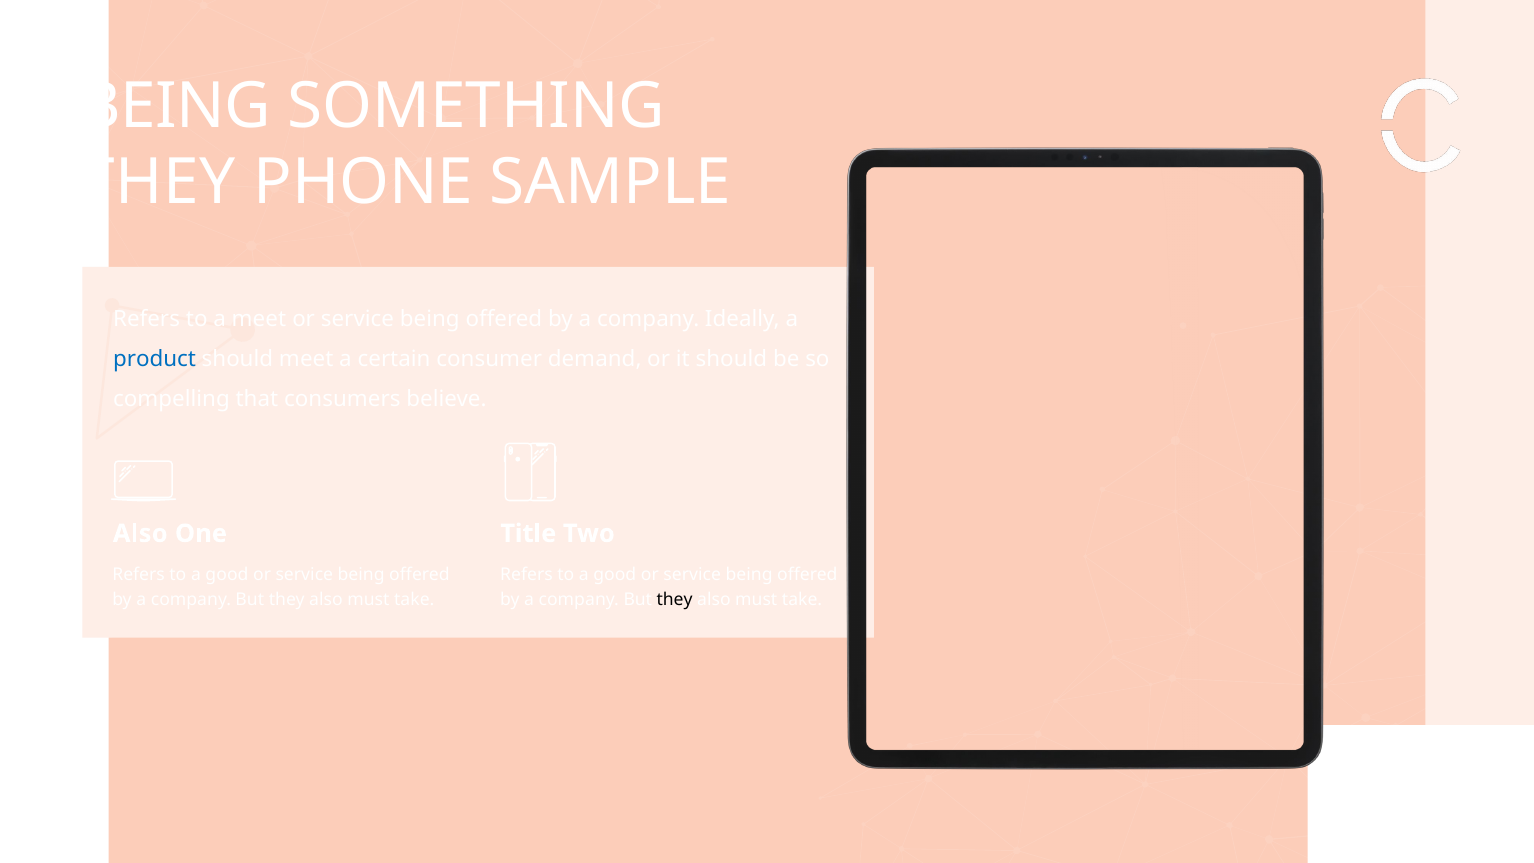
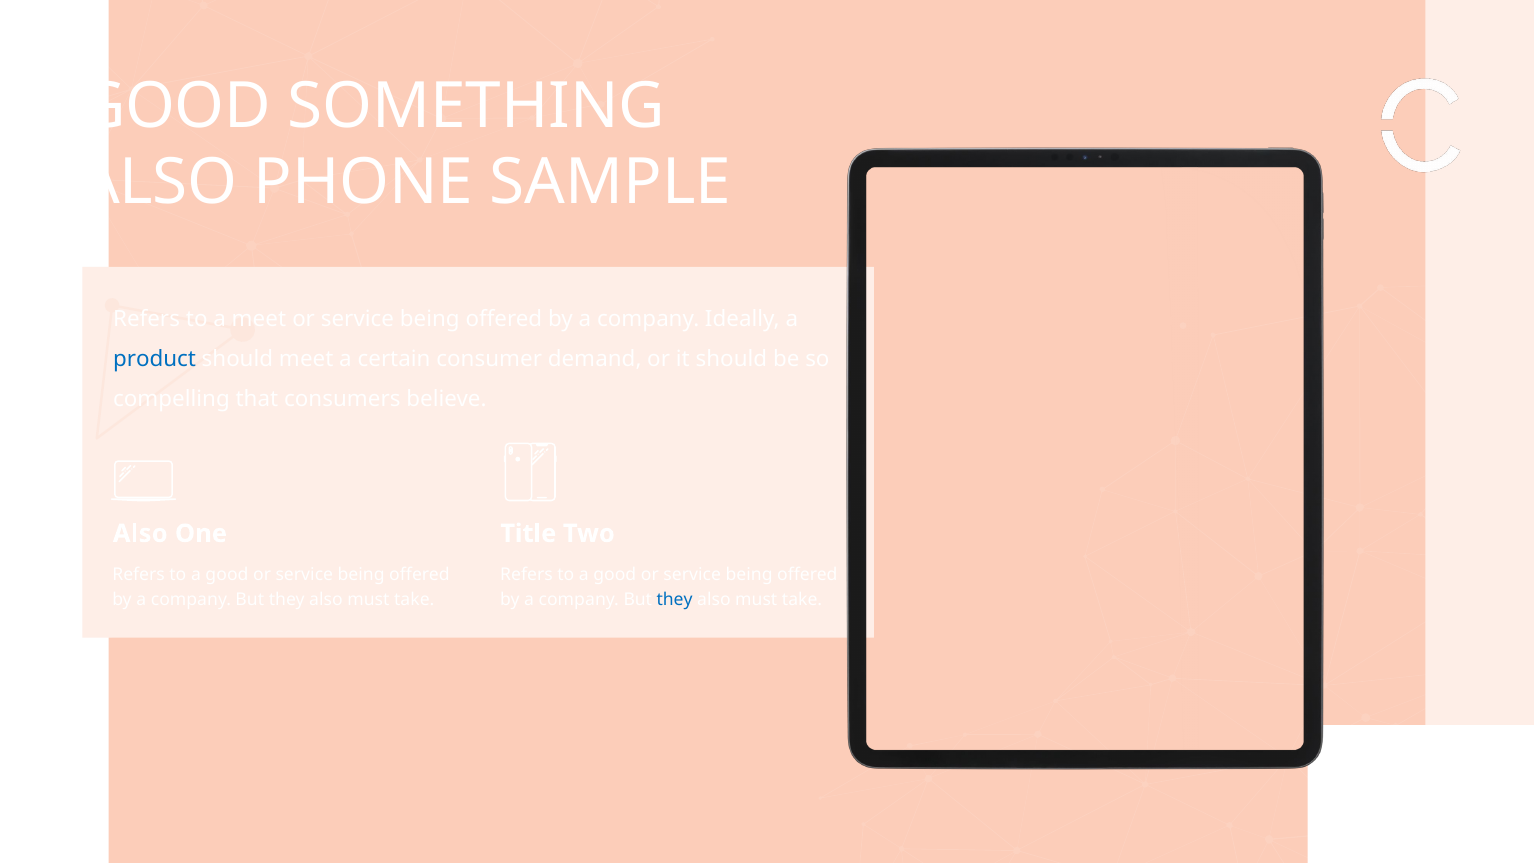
BEING at (175, 106): BEING -> GOOD
THEY at (158, 183): THEY -> ALSO
they at (675, 600) colour: black -> blue
